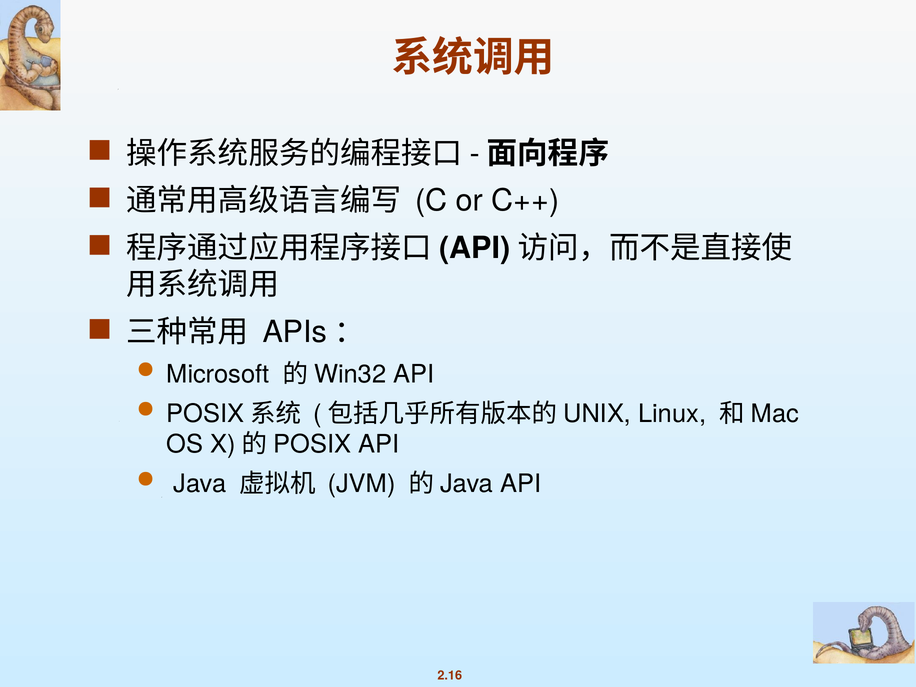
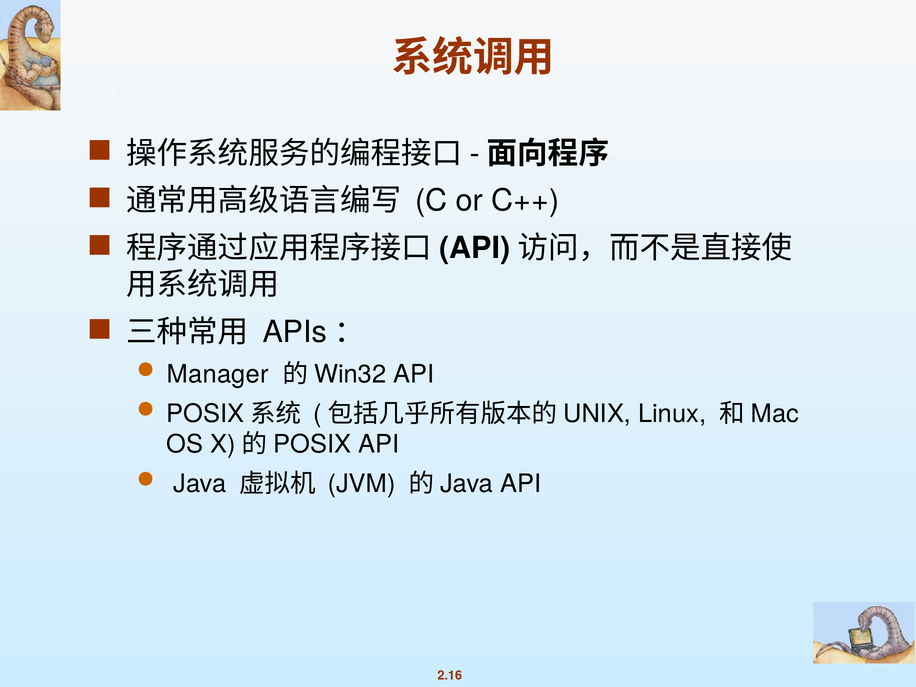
Microsoft: Microsoft -> Manager
